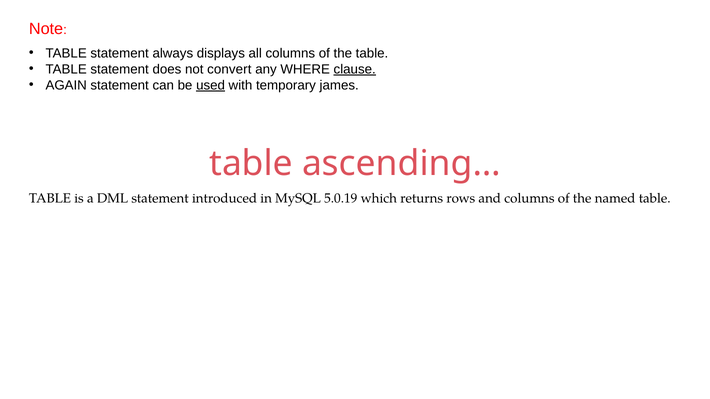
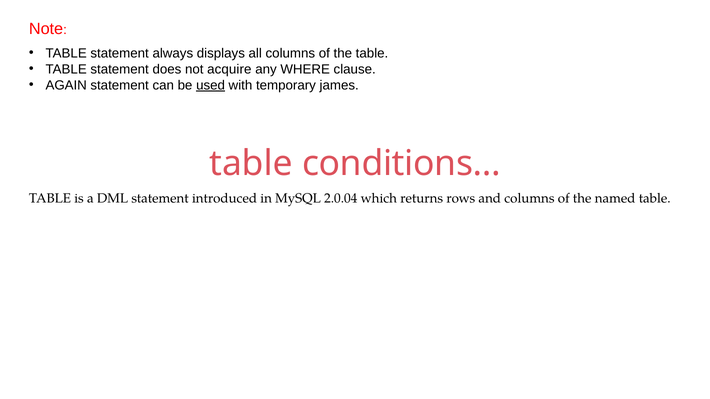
convert: convert -> acquire
clause underline: present -> none
ascending…: ascending… -> conditions…
5.0.19: 5.0.19 -> 2.0.04
